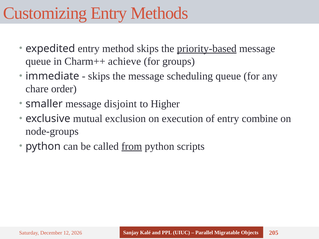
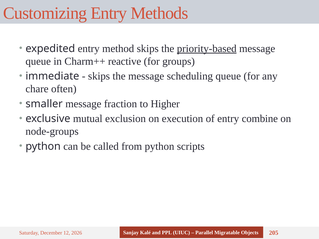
achieve: achieve -> reactive
order: order -> often
disjoint: disjoint -> fraction
from underline: present -> none
